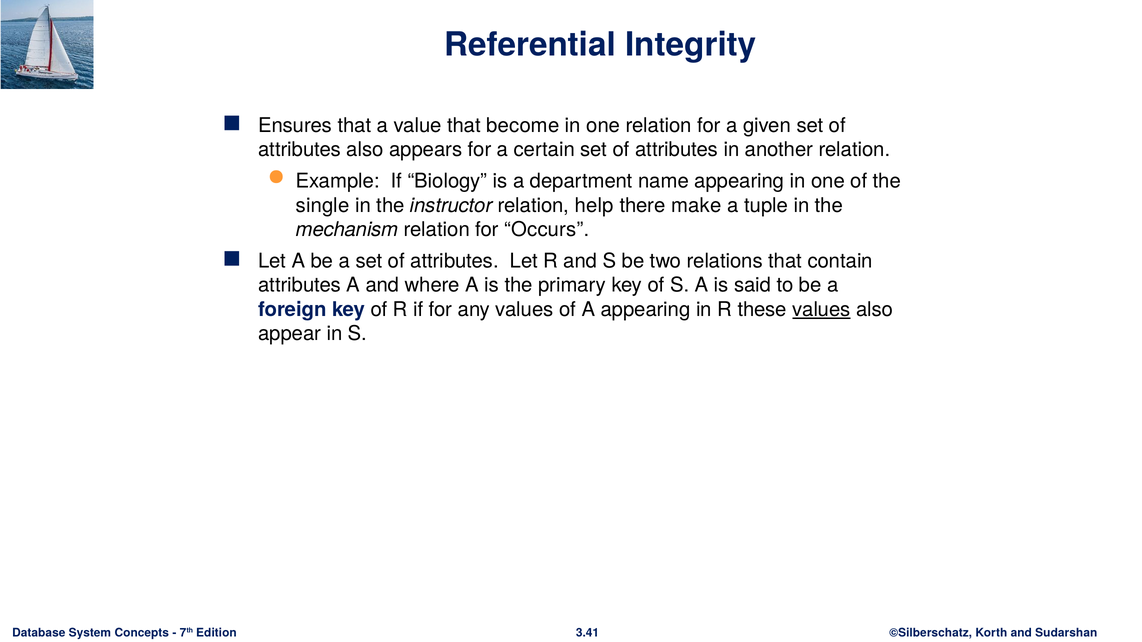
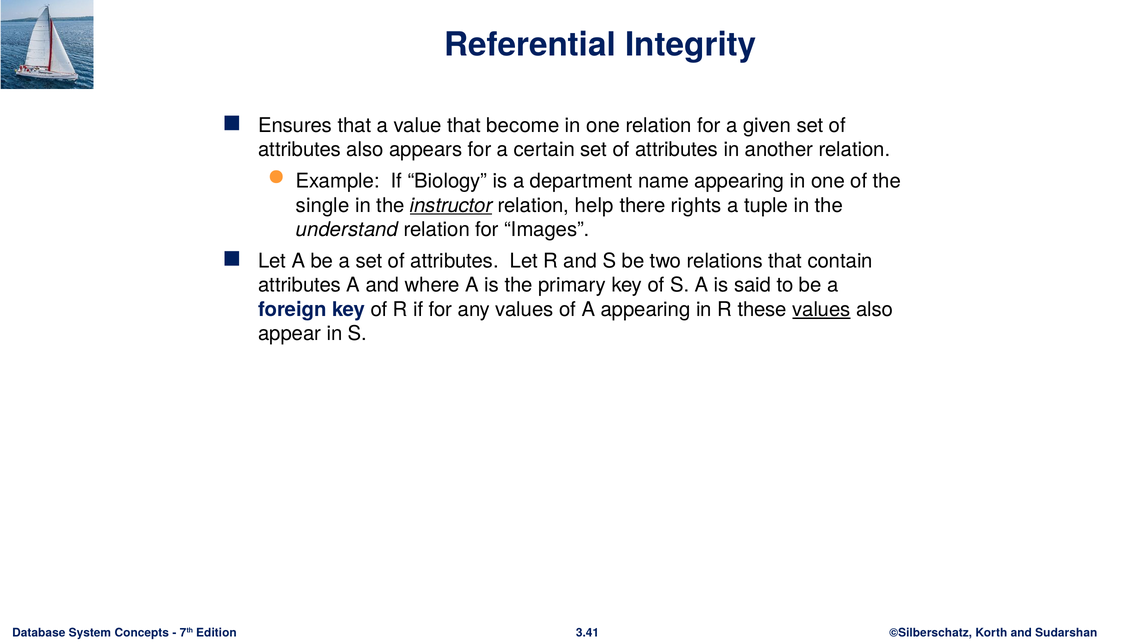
instructor underline: none -> present
make: make -> rights
mechanism: mechanism -> understand
Occurs: Occurs -> Images
